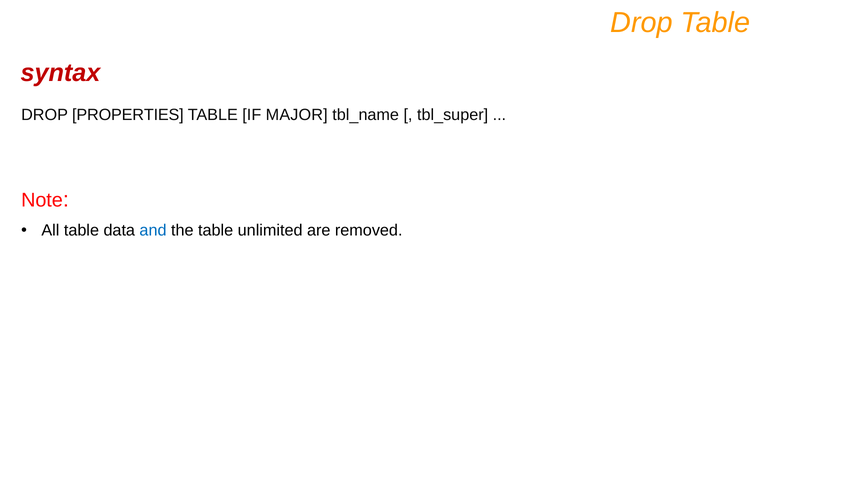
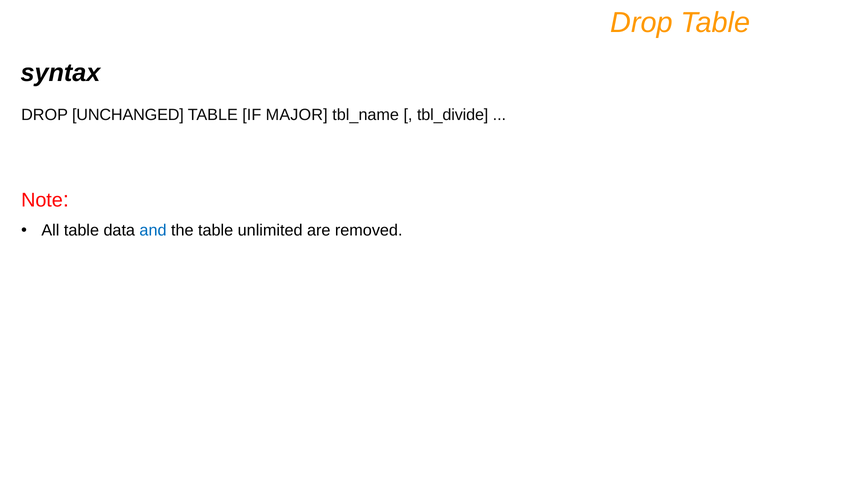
syntax colour: red -> black
PROPERTIES: PROPERTIES -> UNCHANGED
tbl_super: tbl_super -> tbl_divide
